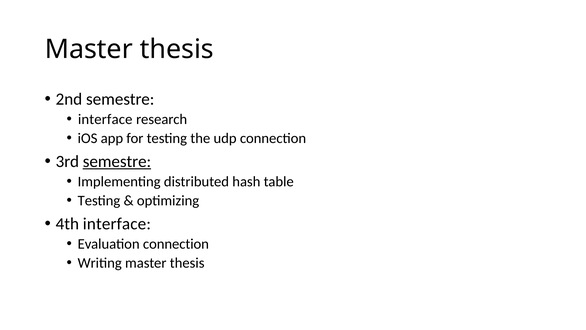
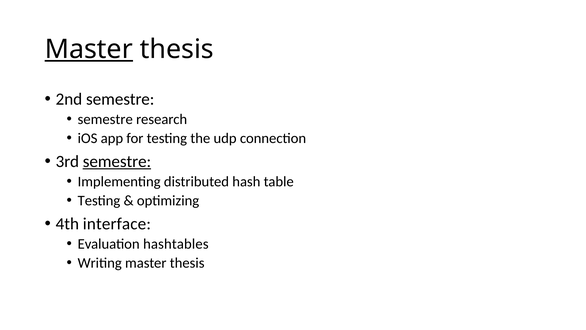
Master at (89, 49) underline: none -> present
interface at (105, 119): interface -> semestre
Evaluation connection: connection -> hashtables
